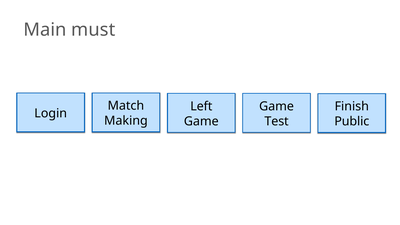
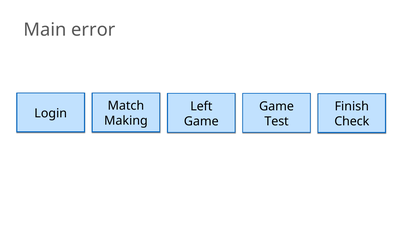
must: must -> error
Public: Public -> Check
